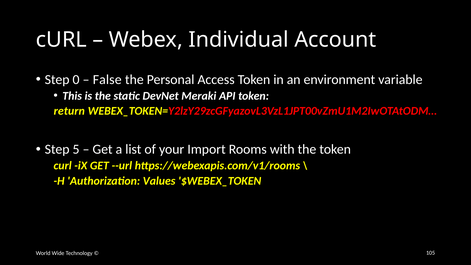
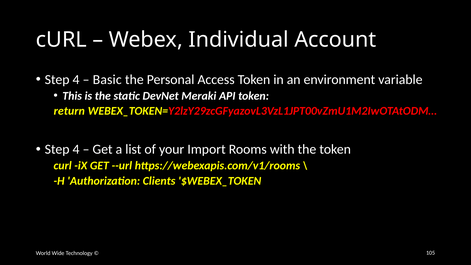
0 at (76, 80): 0 -> 4
False: False -> Basic
5 at (76, 149): 5 -> 4
Values: Values -> Clients
